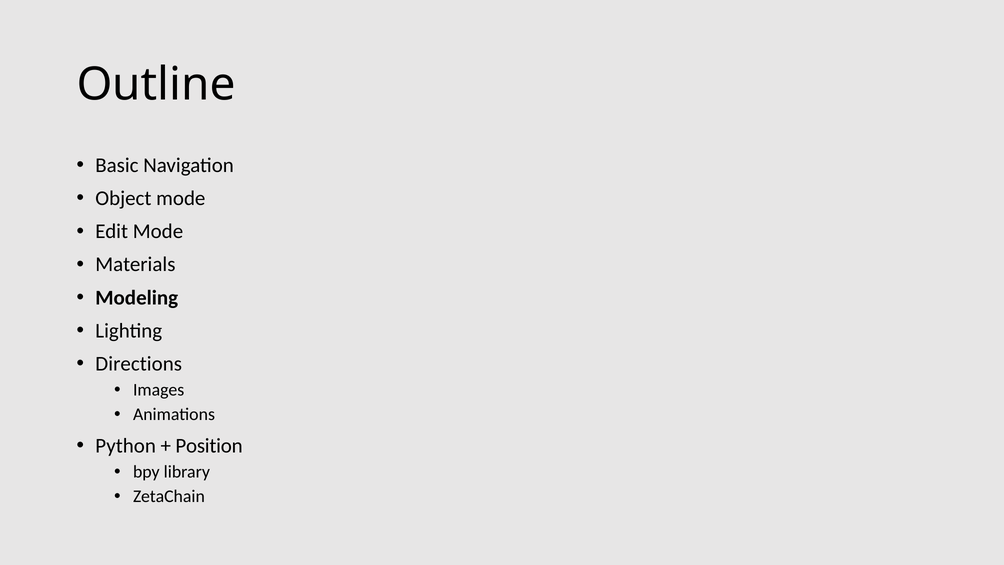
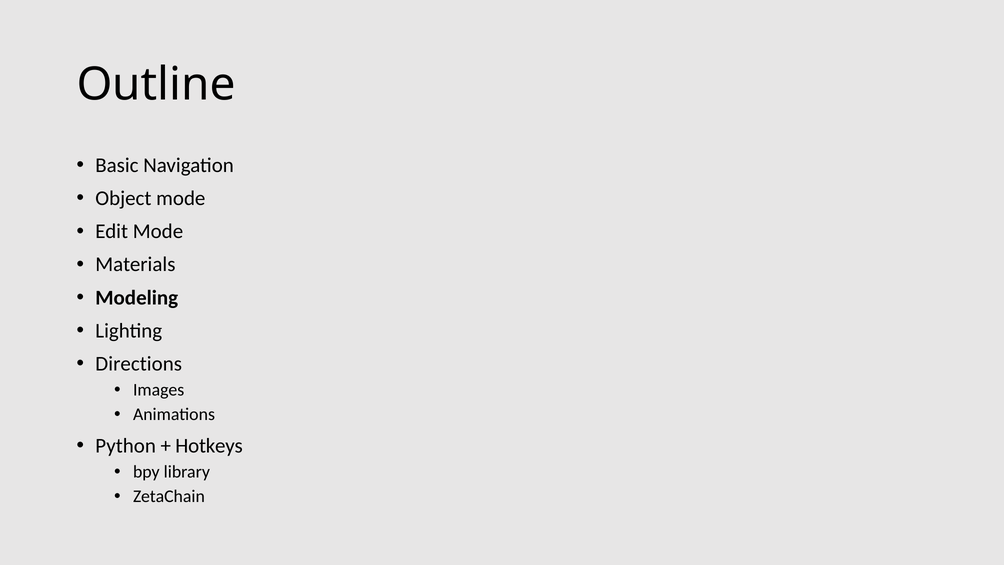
Position: Position -> Hotkeys
